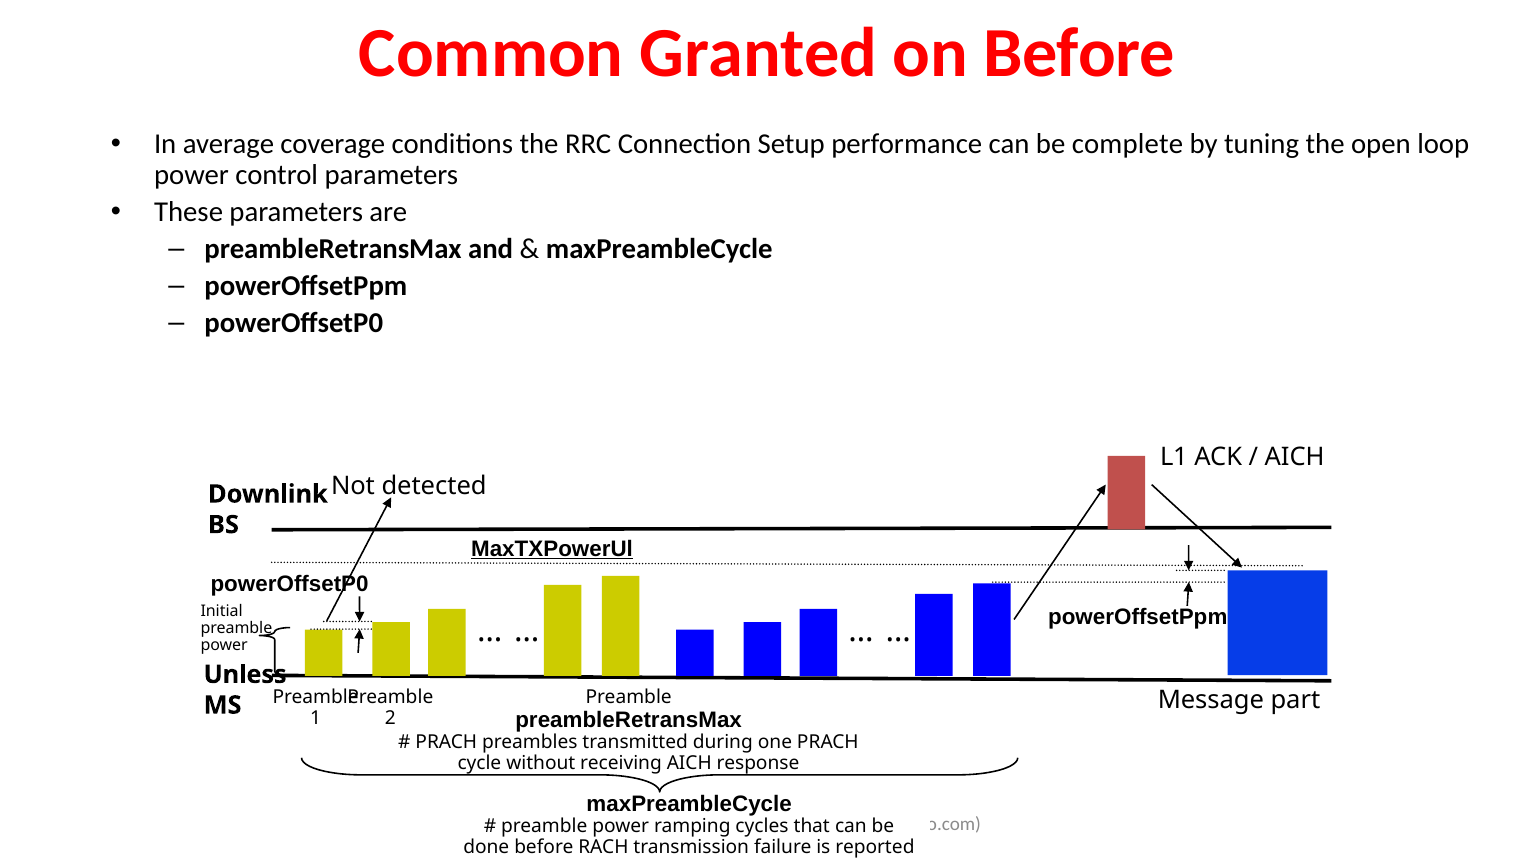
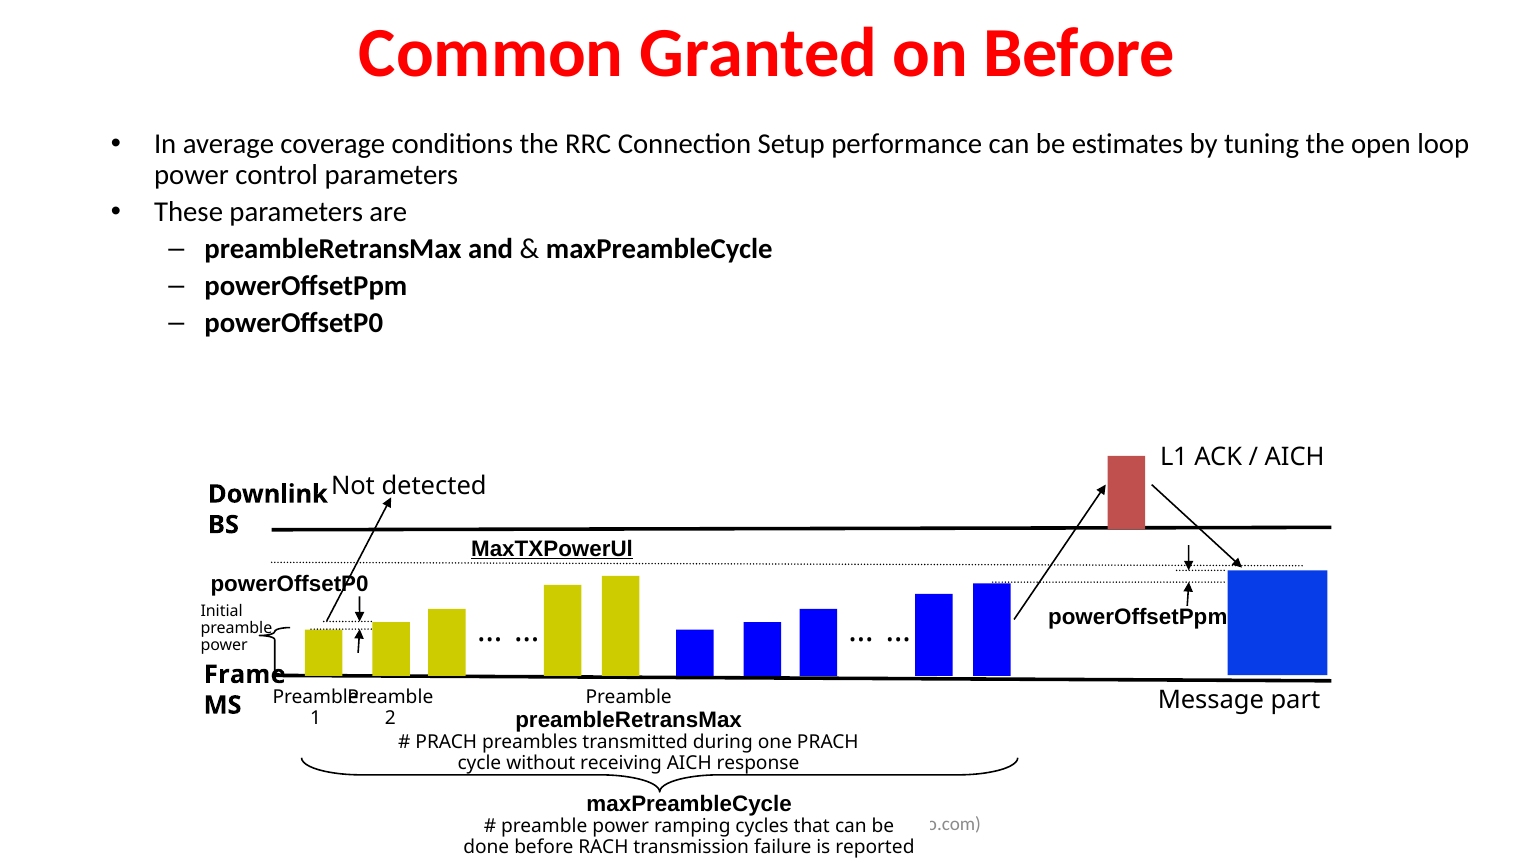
complete: complete -> estimates
Unless: Unless -> Frame
